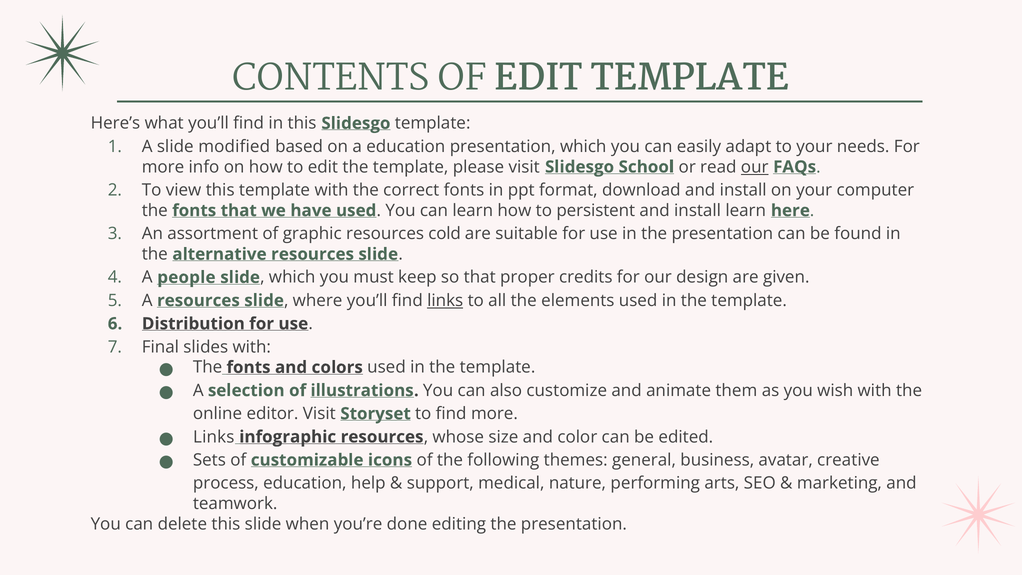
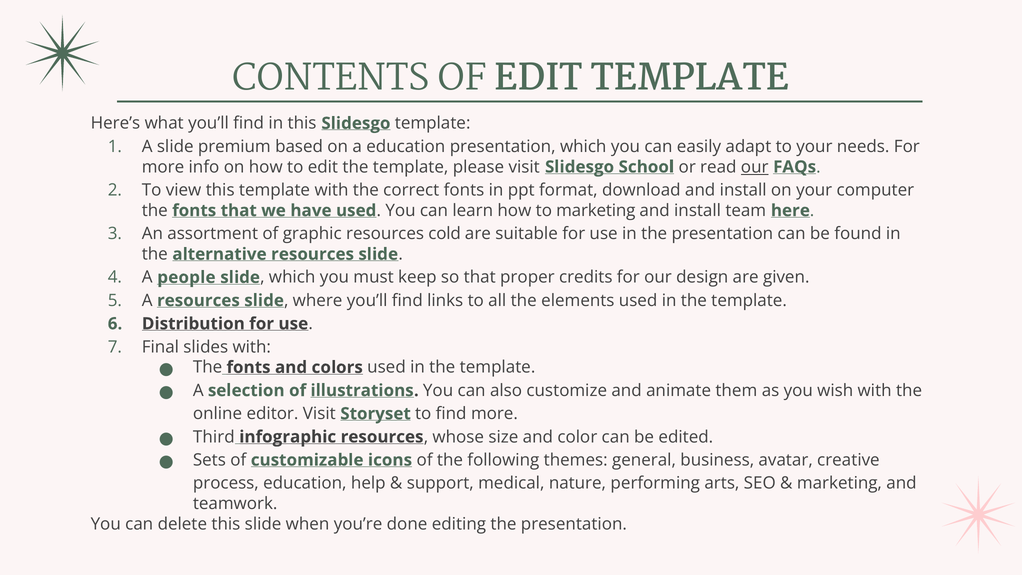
modified: modified -> premium
to persistent: persistent -> marketing
install learn: learn -> team
links at (445, 301) underline: present -> none
Links at (214, 437): Links -> Third
